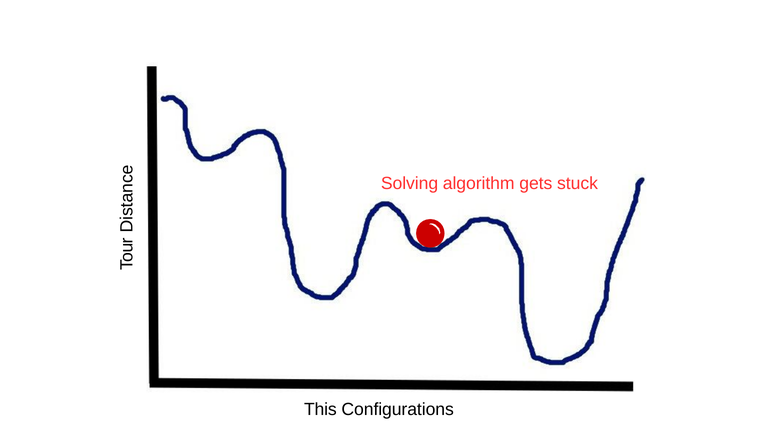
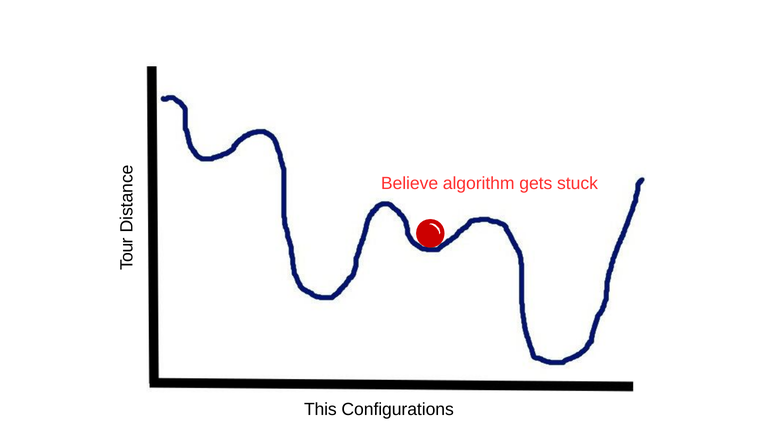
Solving: Solving -> Believe
